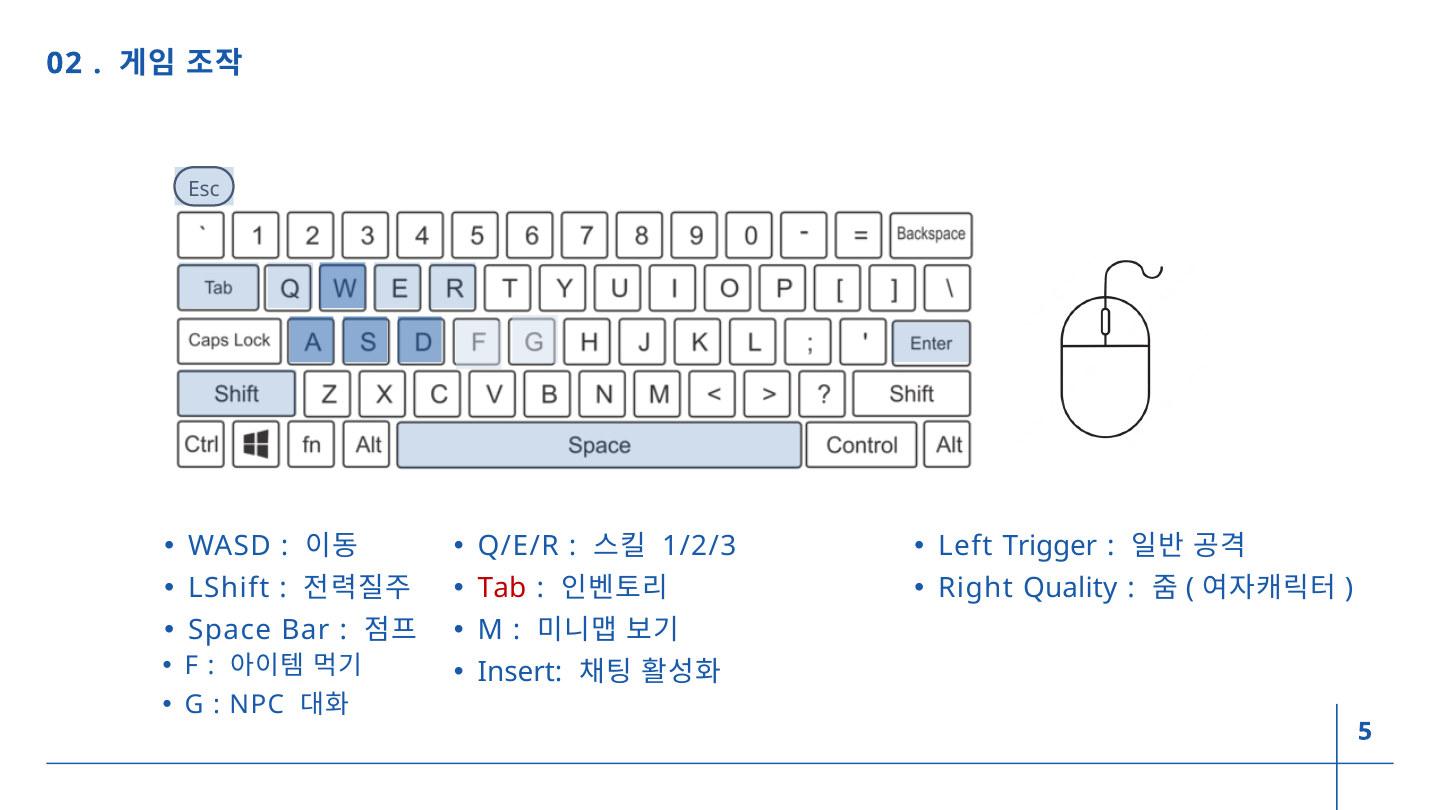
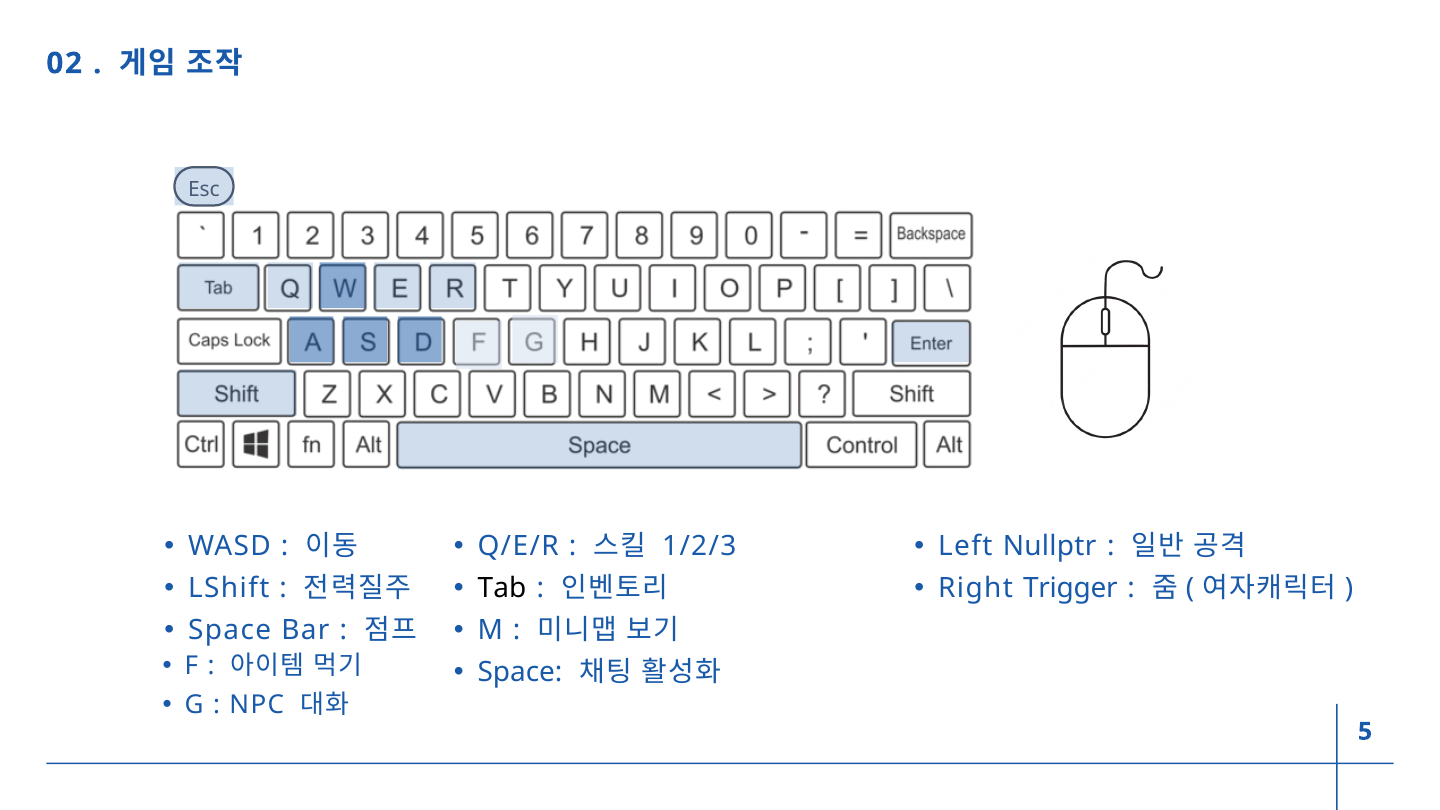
Trigger: Trigger -> Nullptr
Tab colour: red -> black
Quality: Quality -> Trigger
Insert at (520, 672): Insert -> Space
